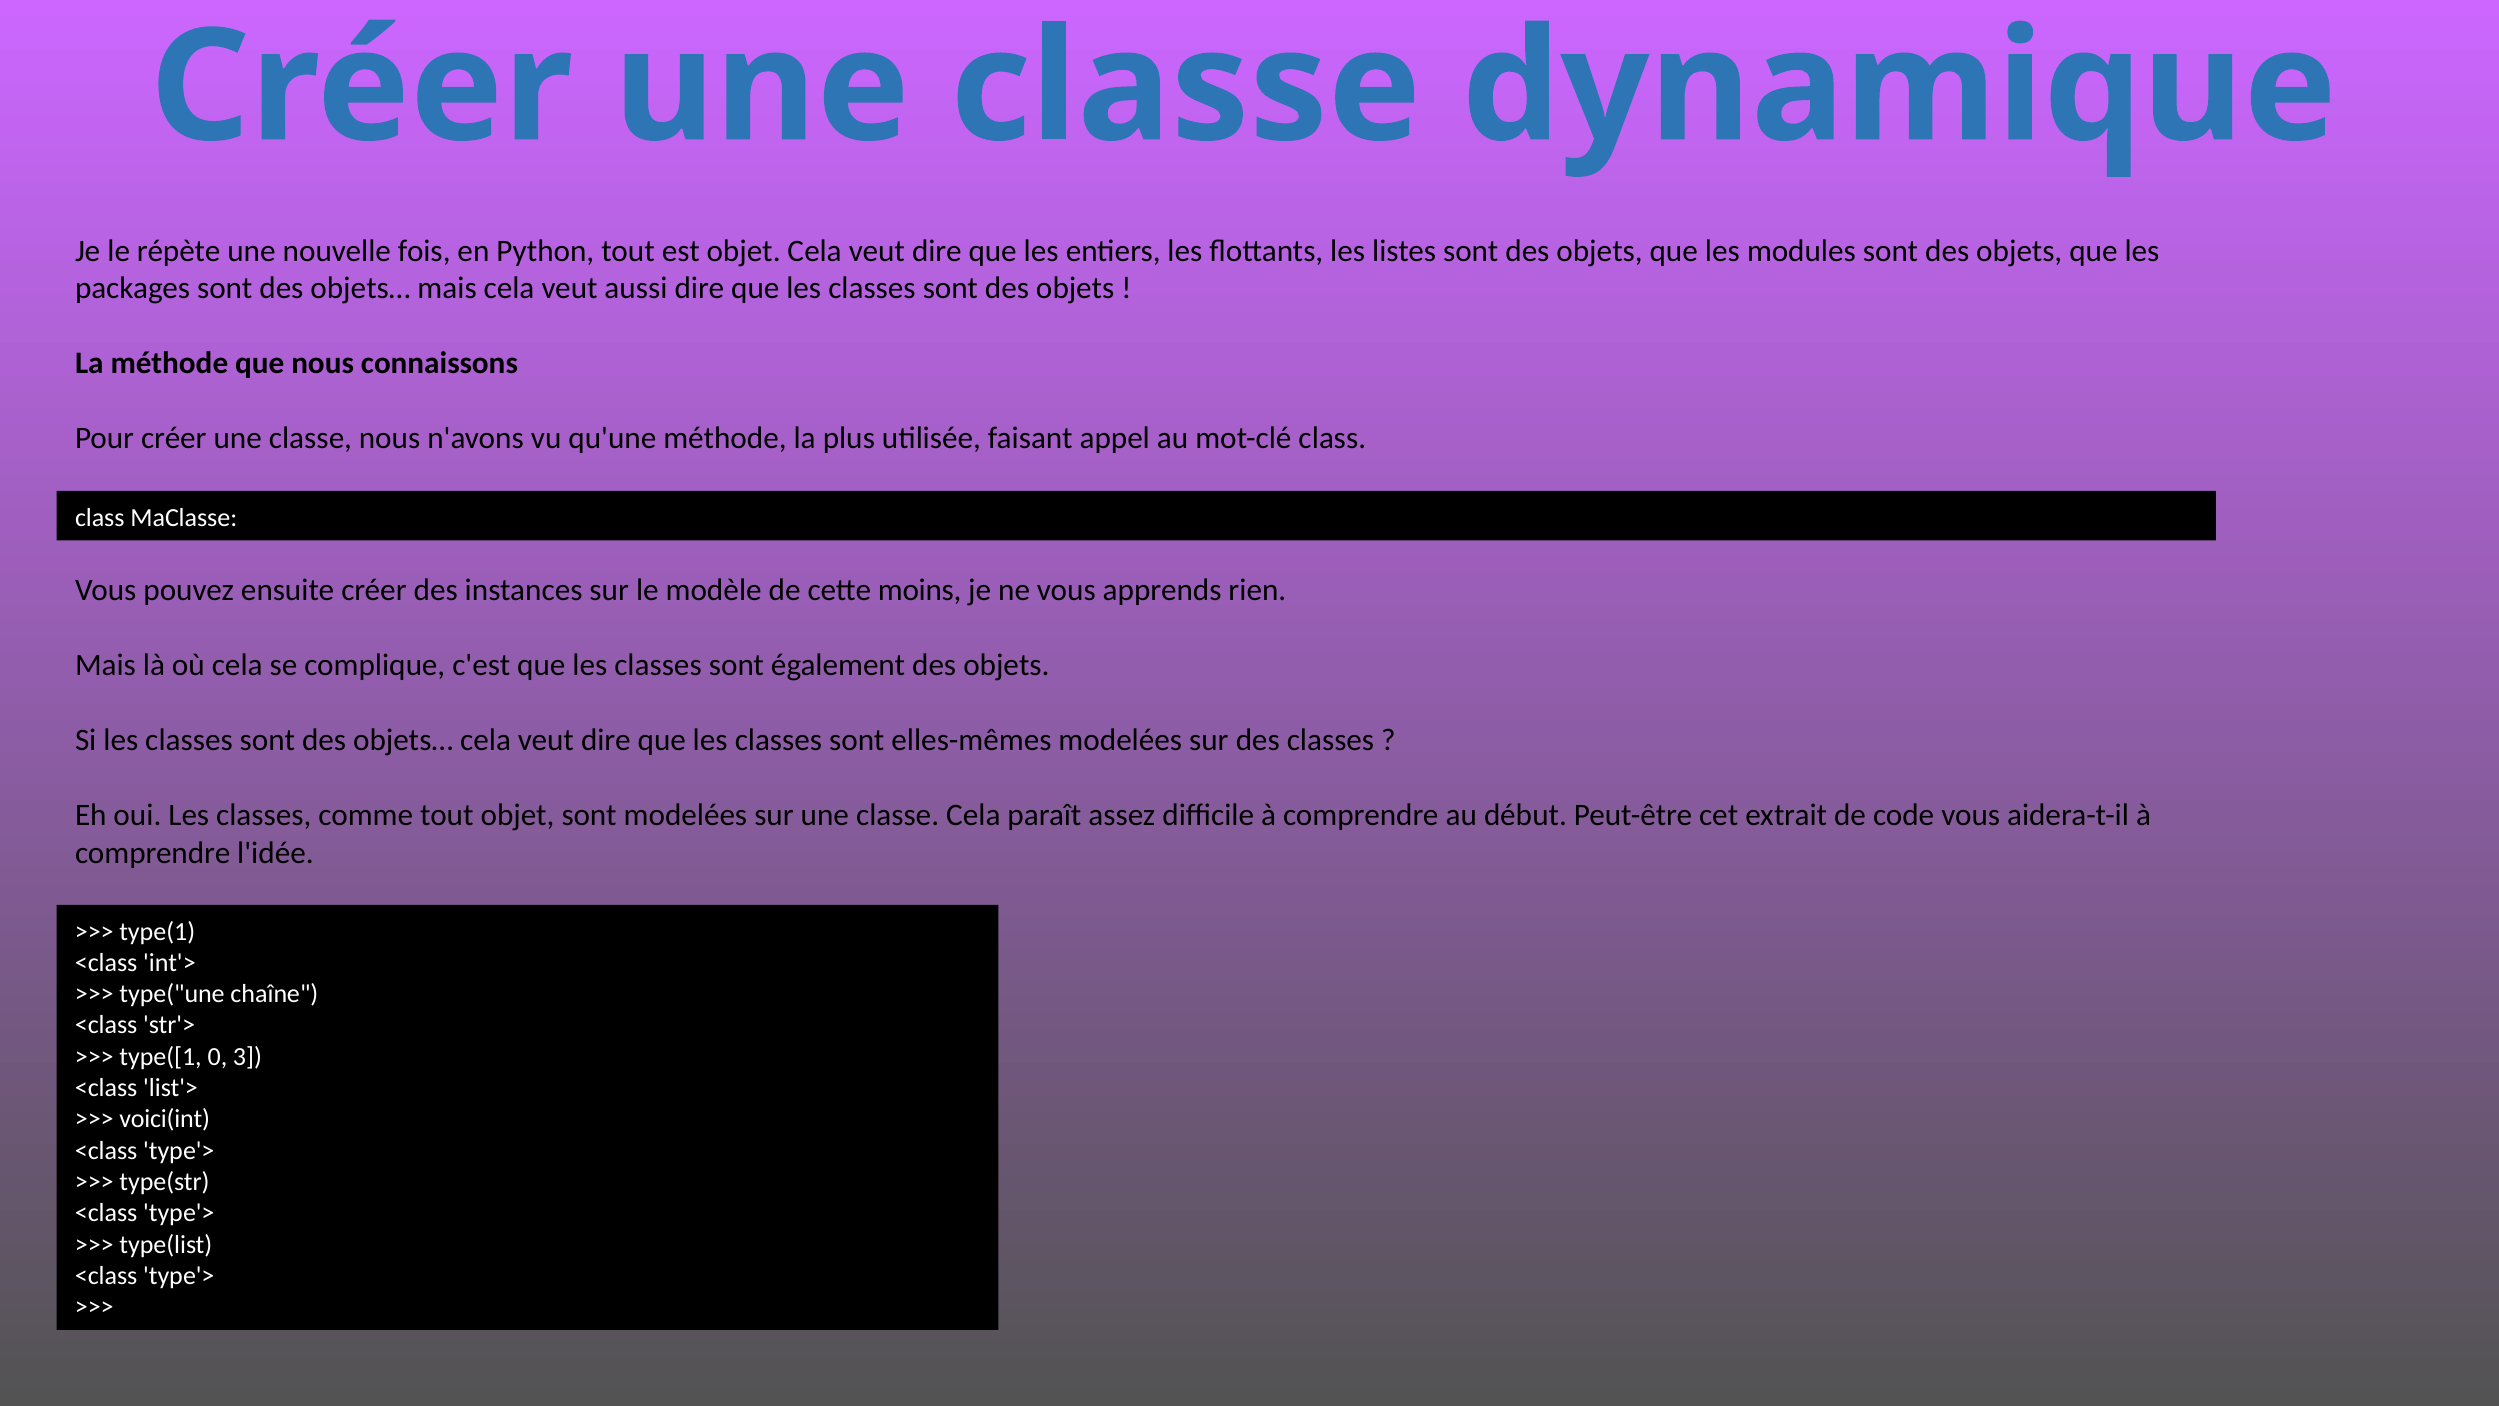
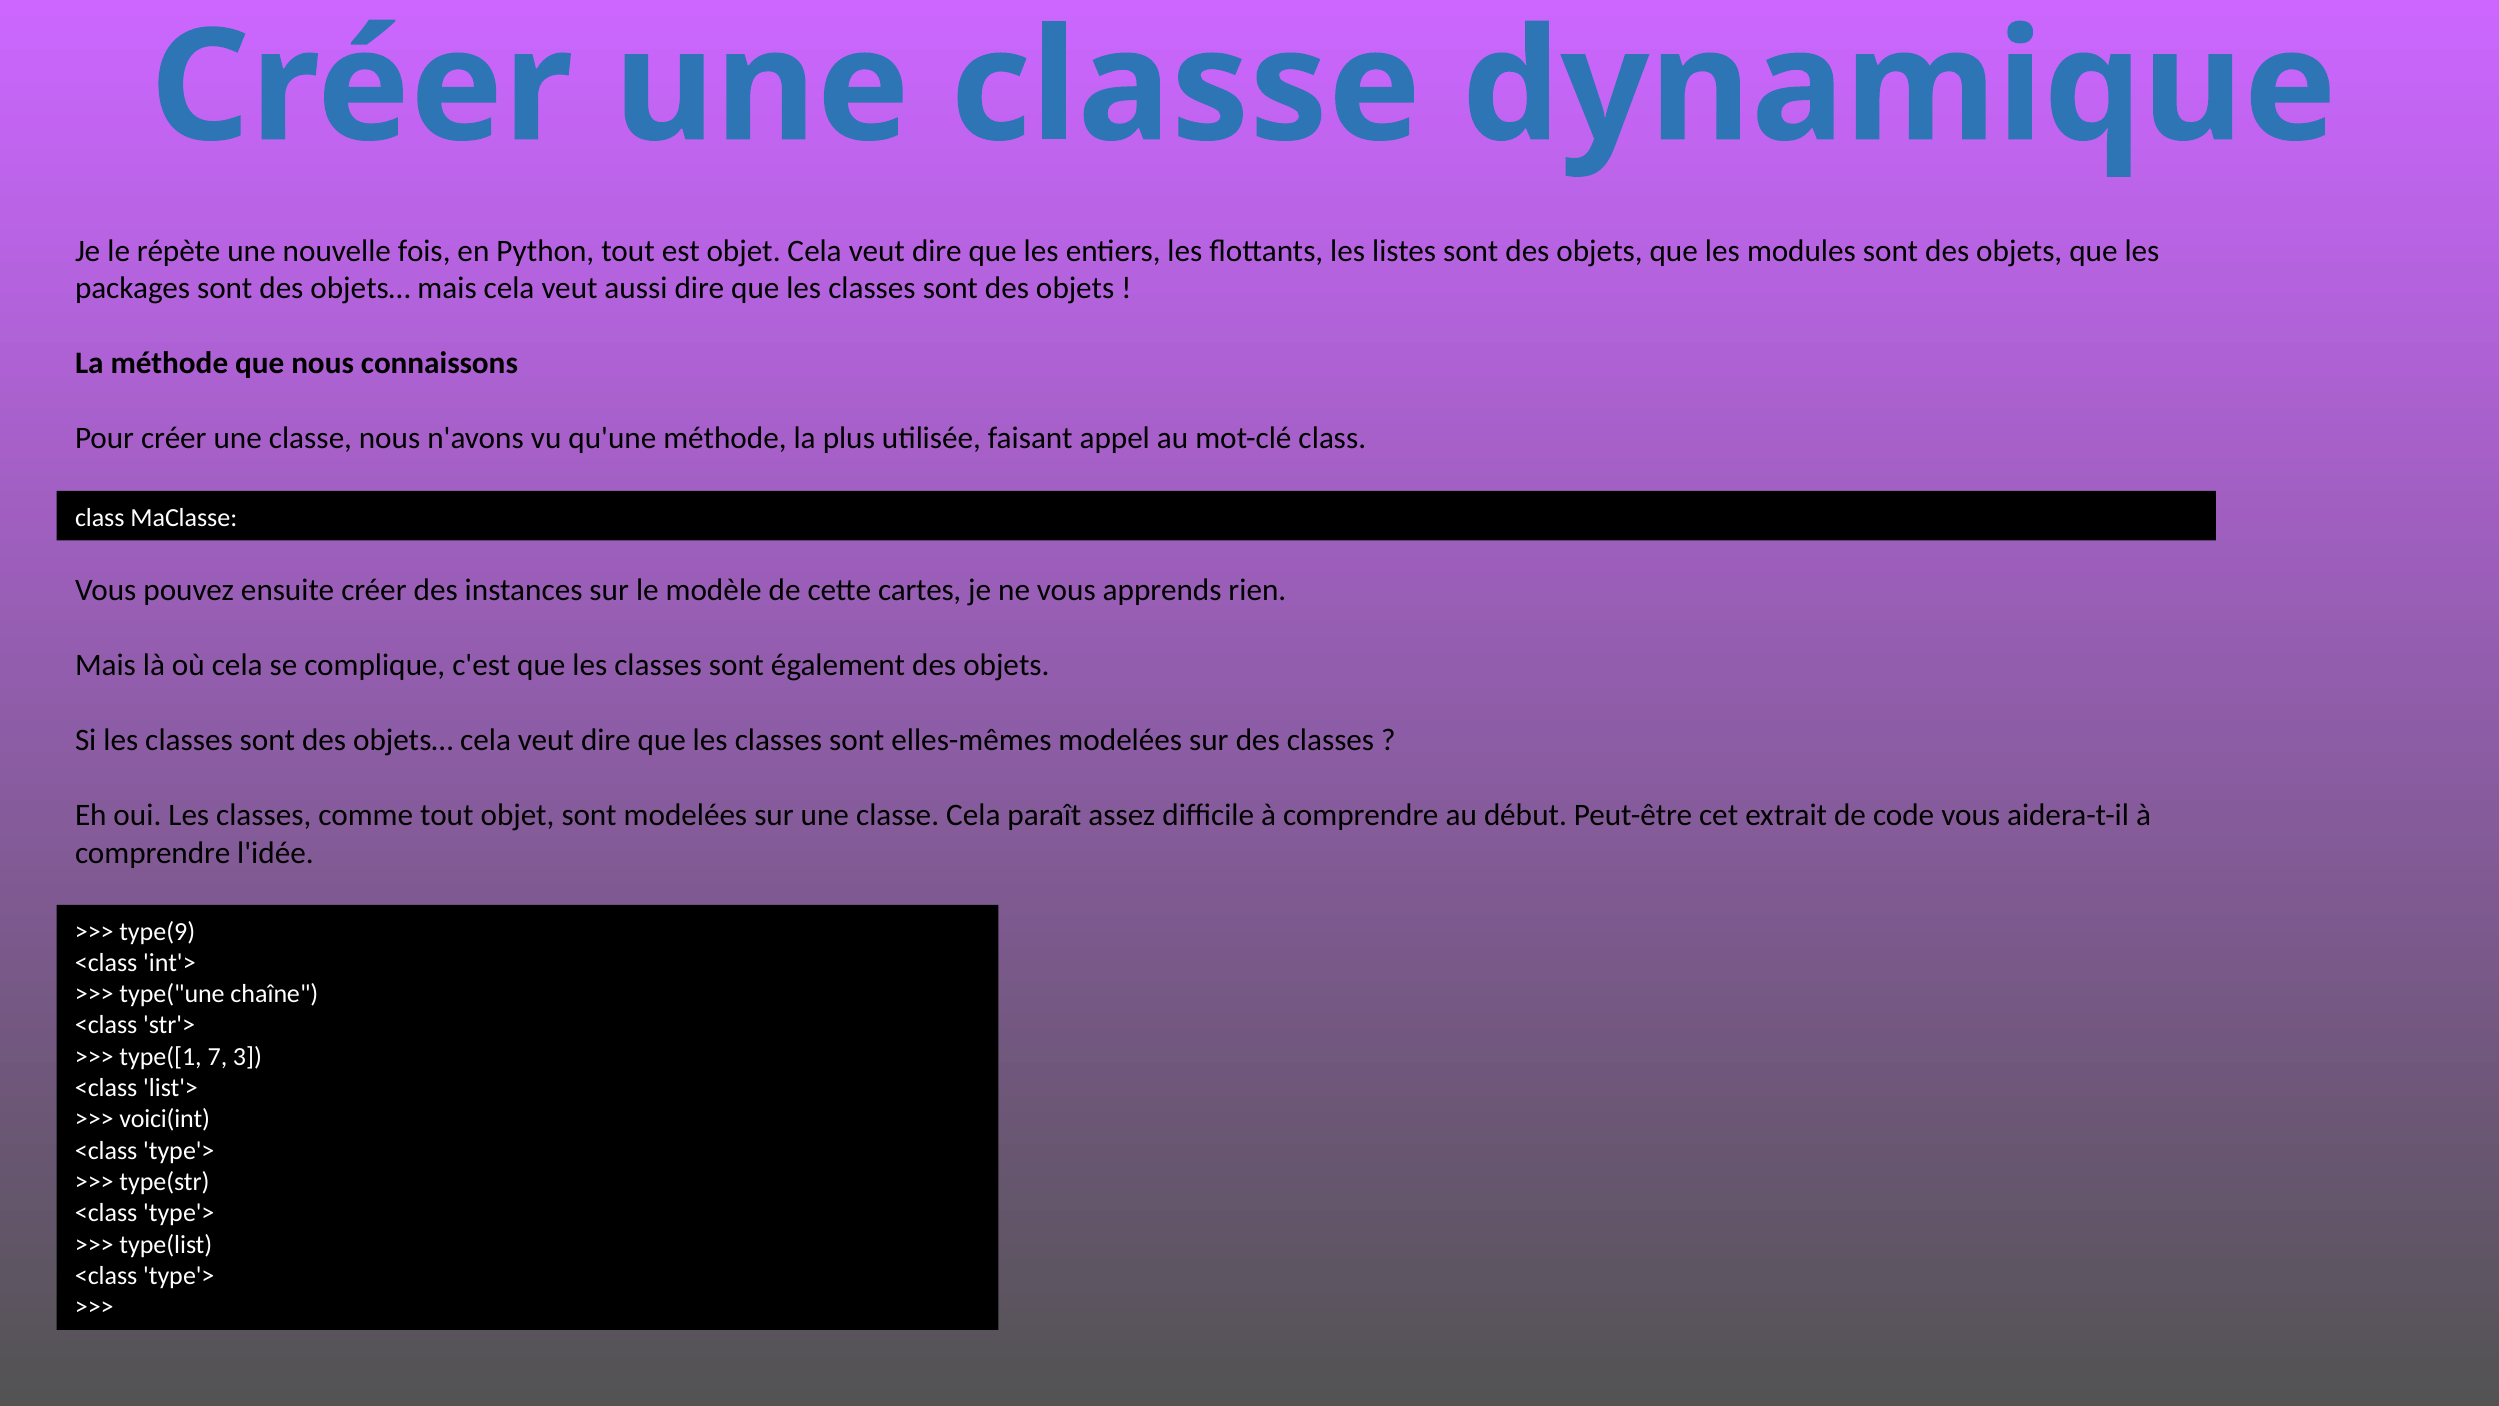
moins: moins -> cartes
type(1: type(1 -> type(9
0: 0 -> 7
